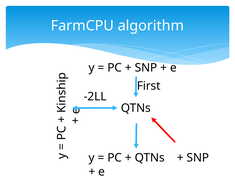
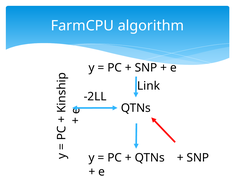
First: First -> Link
